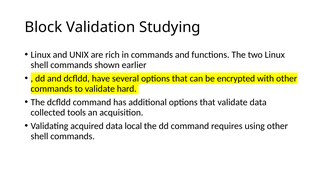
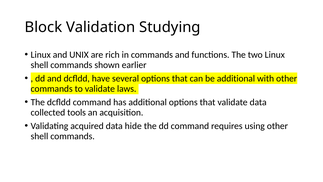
be encrypted: encrypted -> additional
hard: hard -> laws
local: local -> hide
